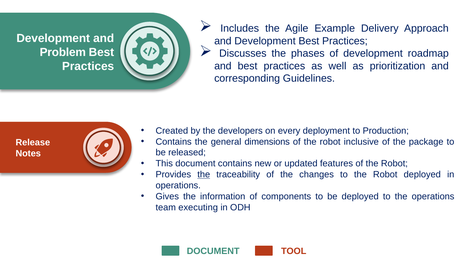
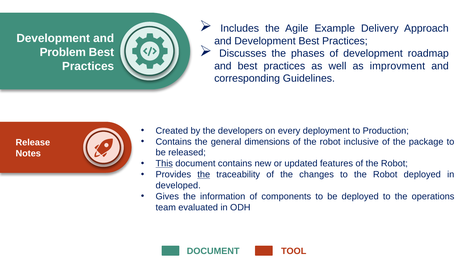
prioritization: prioritization -> improvment
This underline: none -> present
operations at (178, 185): operations -> developed
executing: executing -> evaluated
